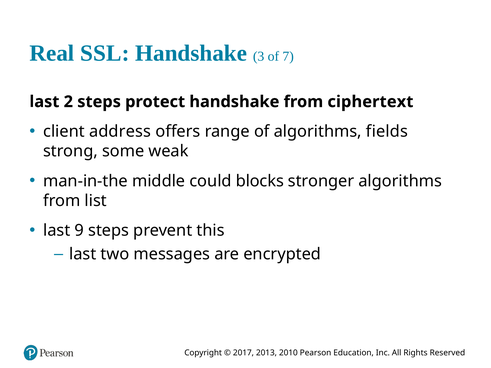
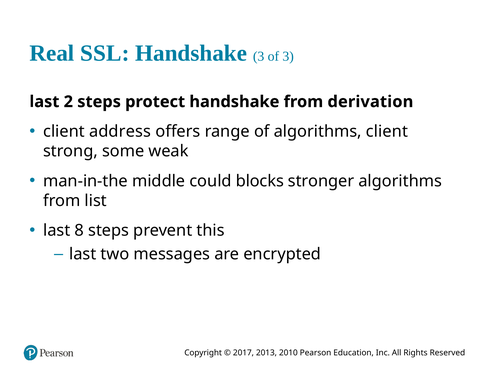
of 7: 7 -> 3
ciphertext: ciphertext -> derivation
algorithms fields: fields -> client
9: 9 -> 8
